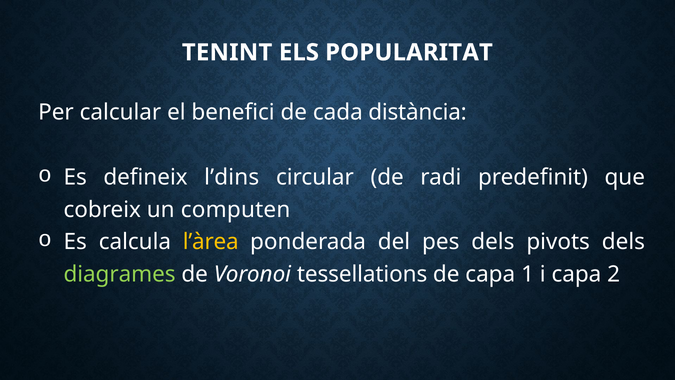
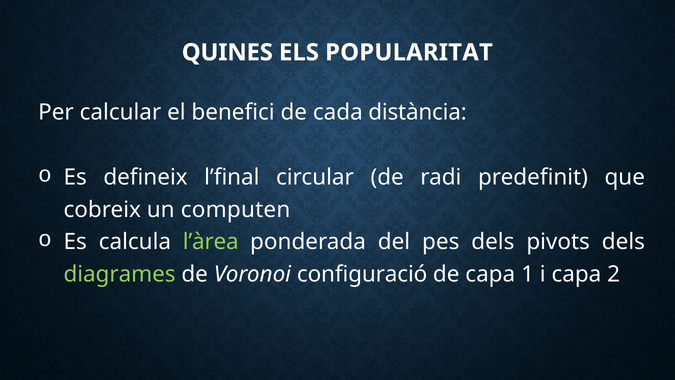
TENINT: TENINT -> QUINES
l’dins: l’dins -> l’final
l’àrea colour: yellow -> light green
tessellations: tessellations -> configuració
